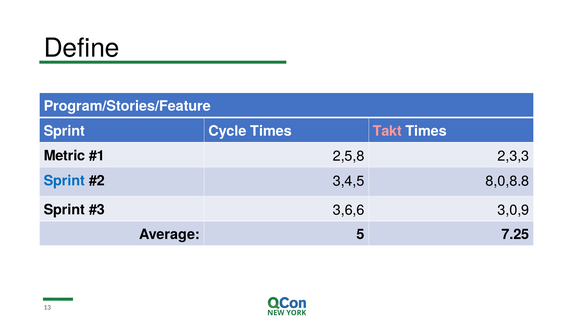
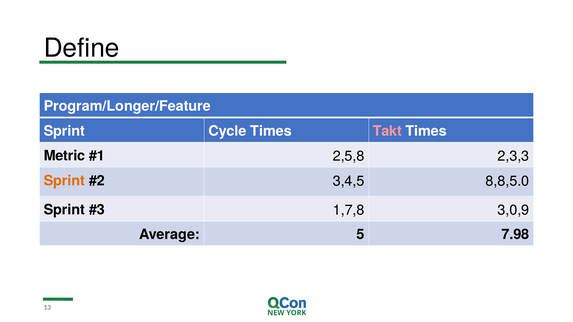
Program/Stories/Feature: Program/Stories/Feature -> Program/Longer/Feature
Sprint at (64, 181) colour: blue -> orange
8,0,8.8: 8,0,8.8 -> 8,8,5.0
3,6,6: 3,6,6 -> 1,7,8
7.25: 7.25 -> 7.98
